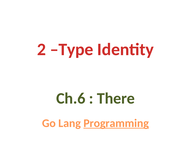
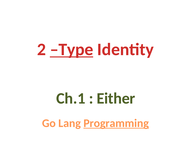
Type underline: none -> present
Ch.6: Ch.6 -> Ch.1
There: There -> Either
